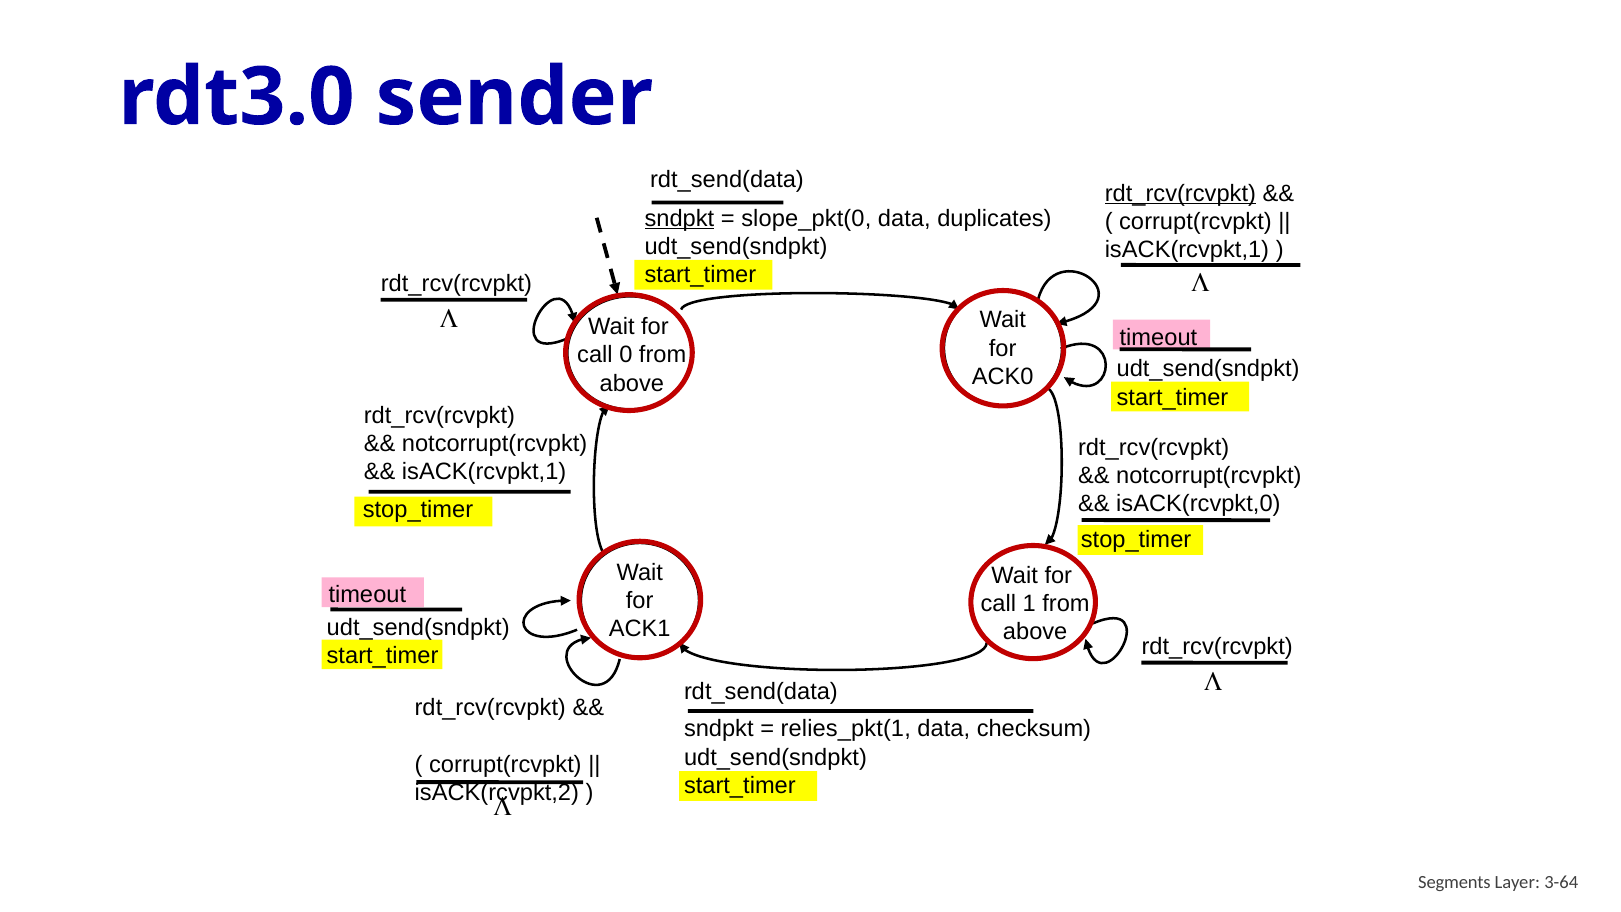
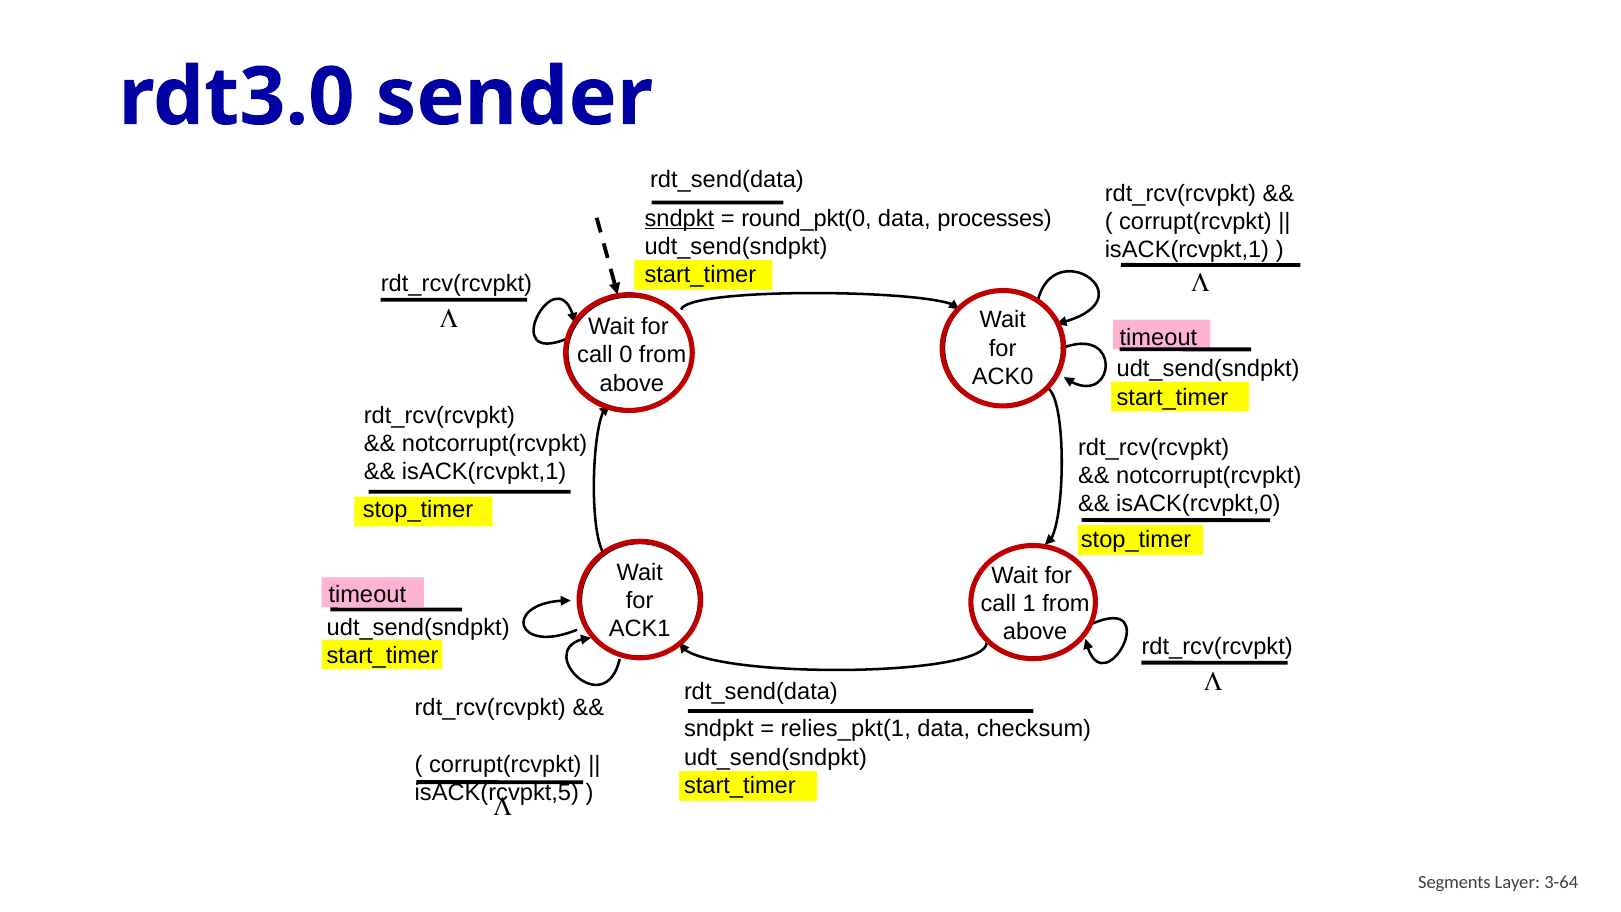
rdt_rcv(rcvpkt at (1180, 193) underline: present -> none
slope_pkt(0: slope_pkt(0 -> round_pkt(0
duplicates: duplicates -> processes
isACK(rcvpkt,2: isACK(rcvpkt,2 -> isACK(rcvpkt,5
